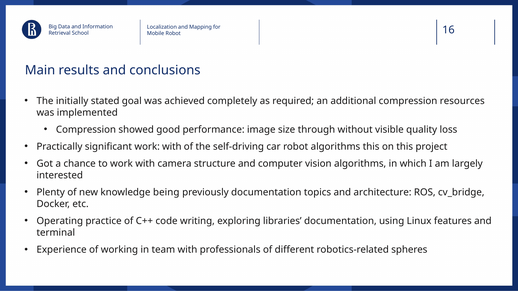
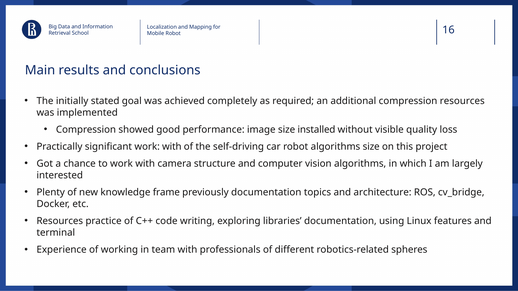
through: through -> installed
algorithms this: this -> size
being: being -> frame
Operating at (60, 221): Operating -> Resources
